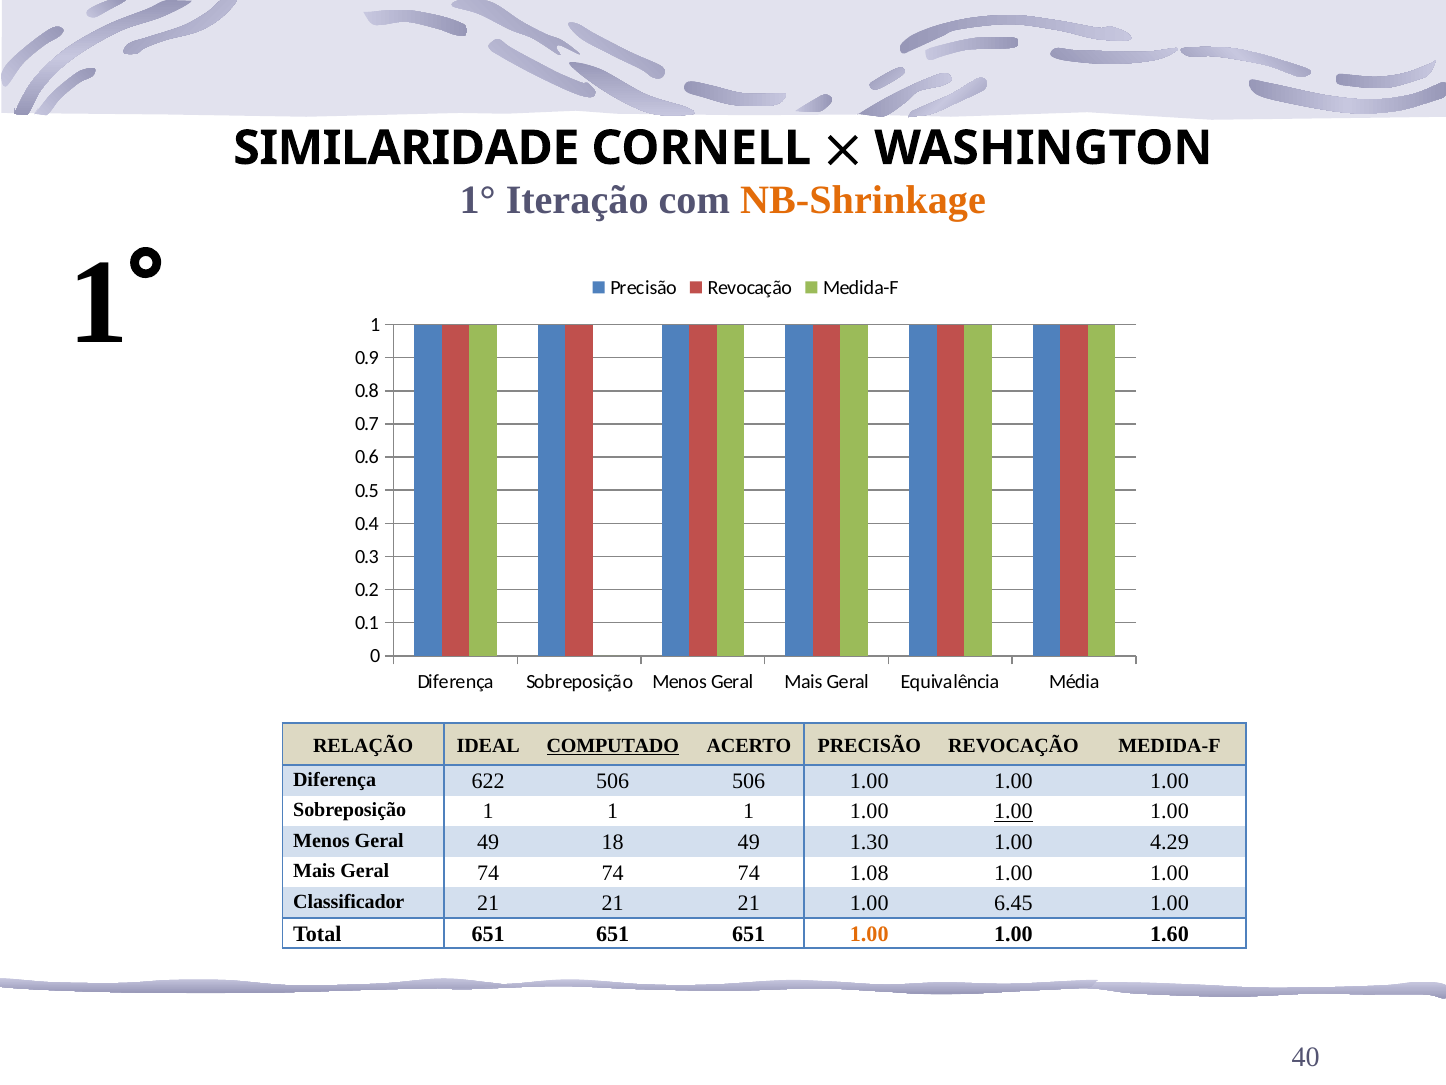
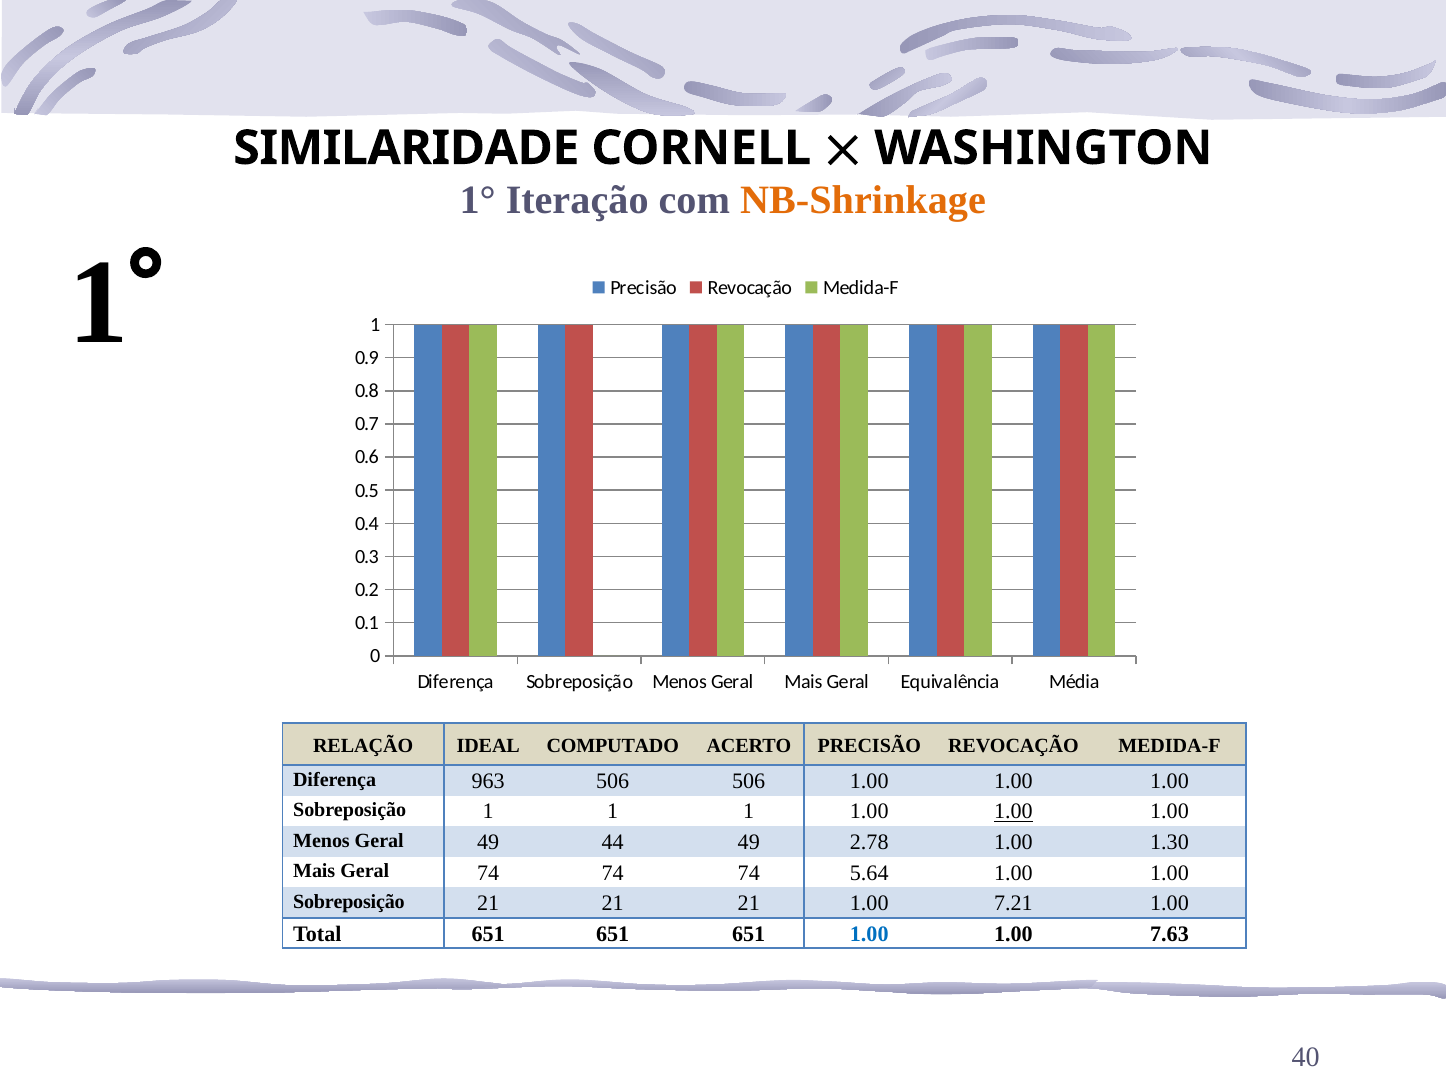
COMPUTADO underline: present -> none
622: 622 -> 963
18: 18 -> 44
1.30: 1.30 -> 2.78
4.29: 4.29 -> 1.30
1.08: 1.08 -> 5.64
Classificador at (349, 901): Classificador -> Sobreposição
6.45: 6.45 -> 7.21
1.00 at (869, 933) colour: orange -> blue
1.60: 1.60 -> 7.63
